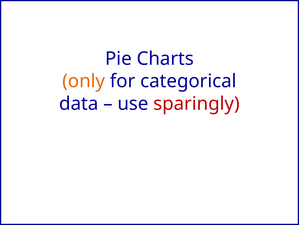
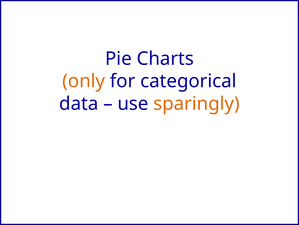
sparingly colour: red -> orange
